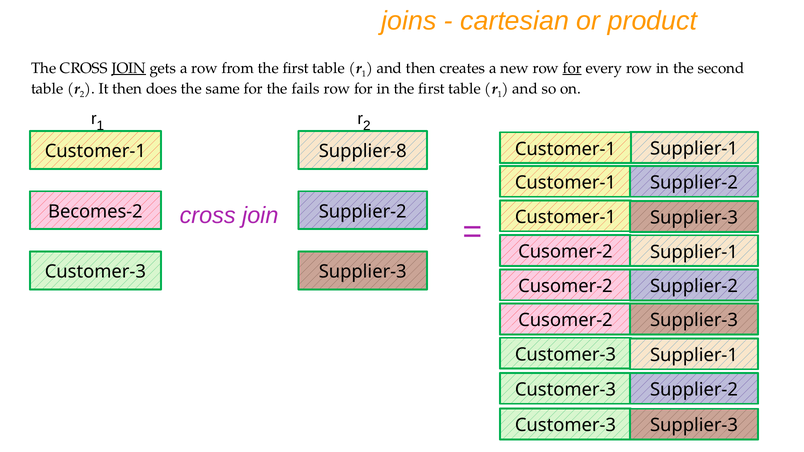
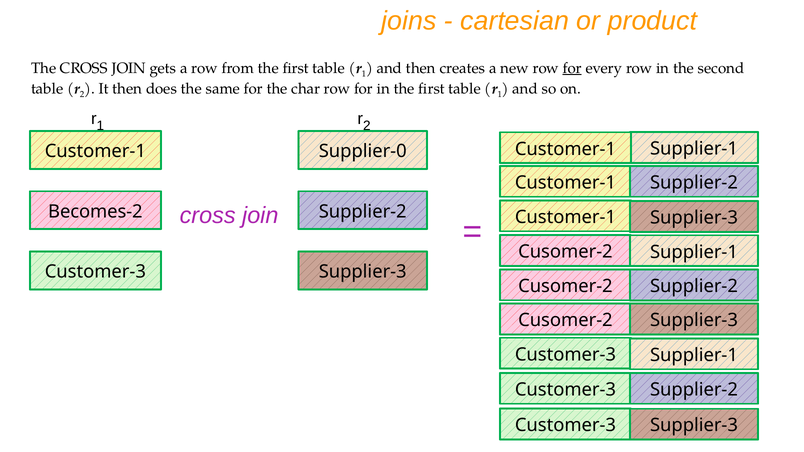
JOIN at (129, 68) underline: present -> none
fails: fails -> char
Supplier-8: Supplier-8 -> Supplier-0
